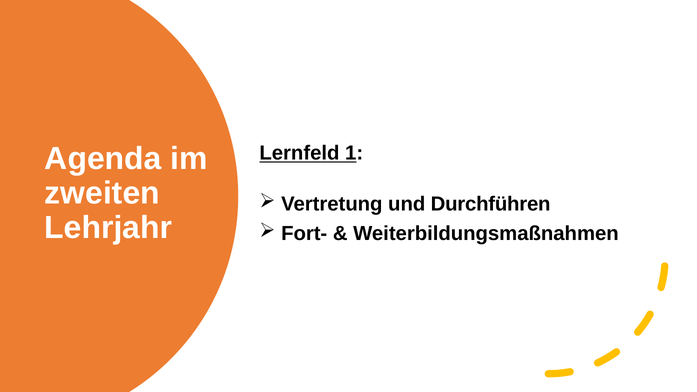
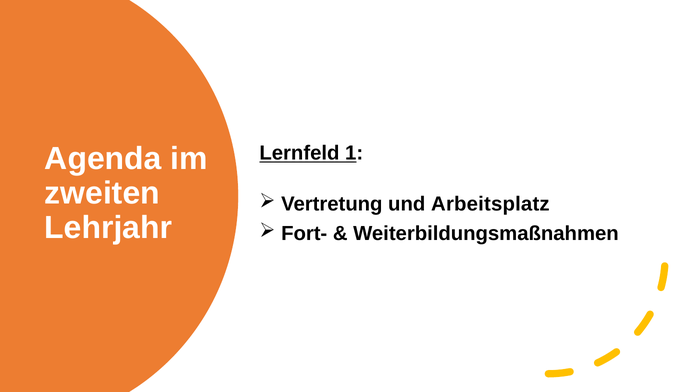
Durchführen: Durchführen -> Arbeitsplatz
